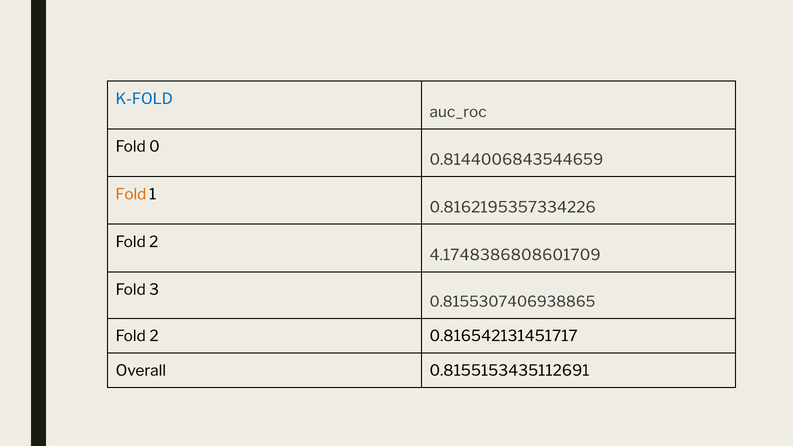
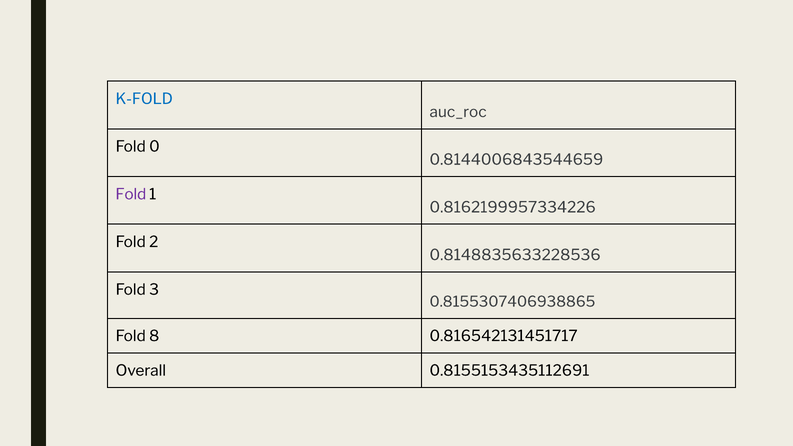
Fold at (131, 194) colour: orange -> purple
0.8162195357334226: 0.8162195357334226 -> 0.8162199957334226
4.1748386808601709: 4.1748386808601709 -> 0.8148835633228536
2 at (154, 336): 2 -> 8
